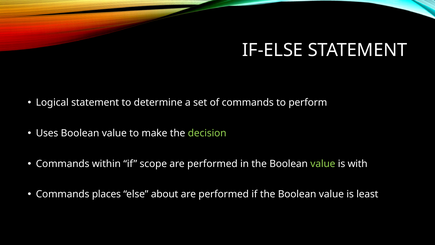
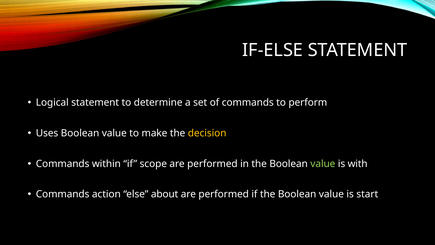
decision colour: light green -> yellow
places: places -> action
least: least -> start
